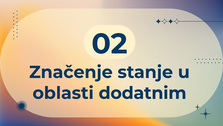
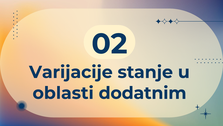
Značenje: Značenje -> Varijacije
